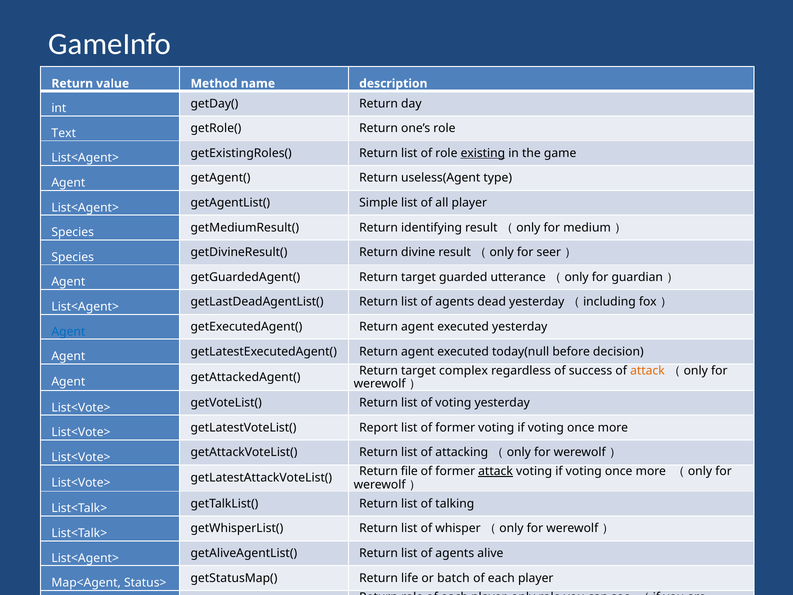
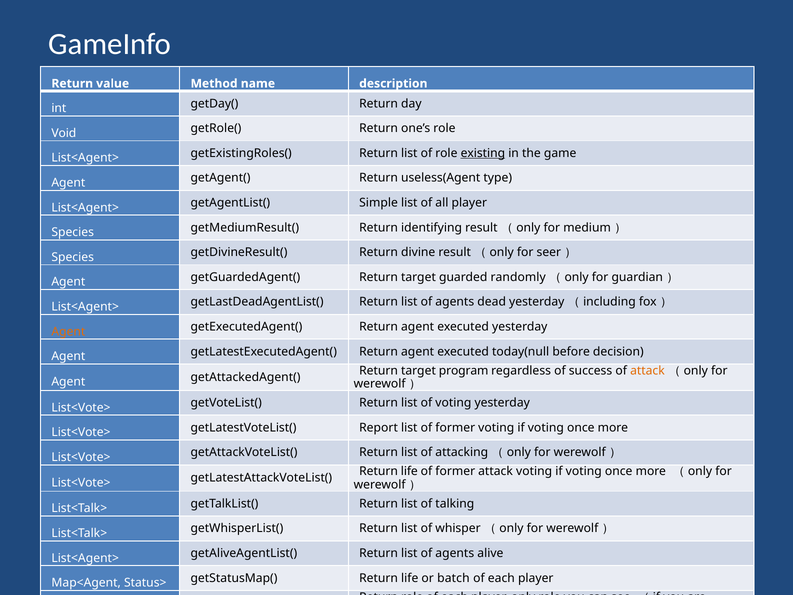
Text: Text -> Void
utterance: utterance -> randomly
Agent at (68, 331) colour: blue -> orange
complex: complex -> program
file at (409, 471): file -> life
attack at (496, 471) underline: present -> none
